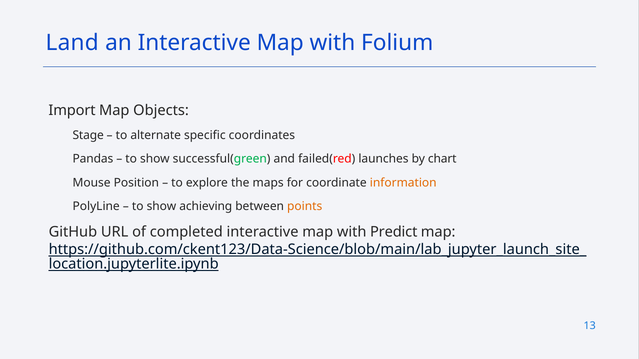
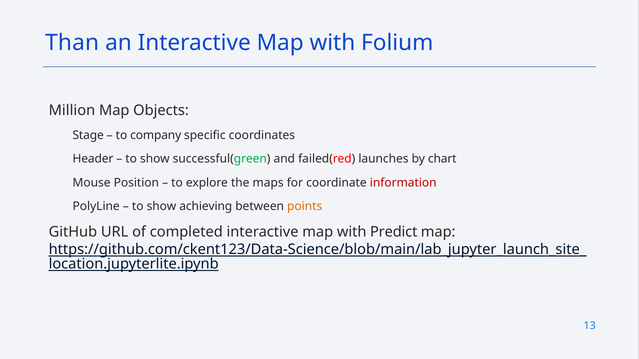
Land: Land -> Than
Import: Import -> Million
alternate: alternate -> company
Pandas: Pandas -> Header
information colour: orange -> red
